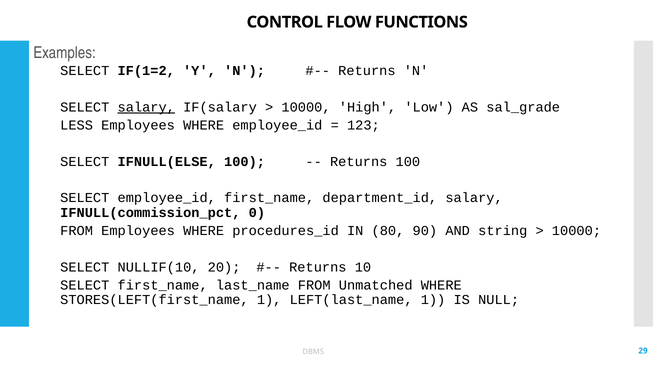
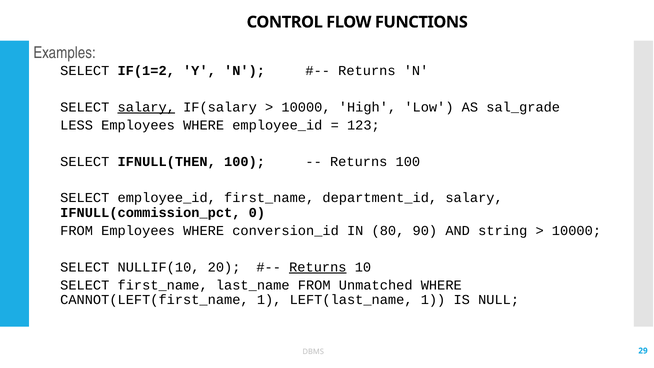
IFNULL(ELSE: IFNULL(ELSE -> IFNULL(THEN
procedures_id: procedures_id -> conversion_id
Returns at (318, 267) underline: none -> present
STORES(LEFT(first_name: STORES(LEFT(first_name -> CANNOT(LEFT(first_name
